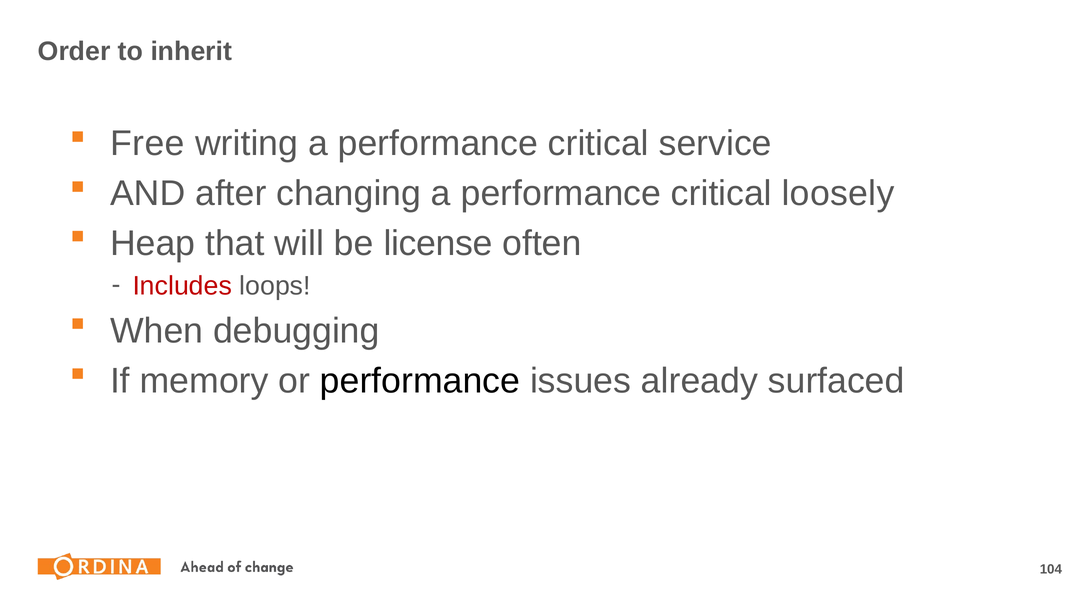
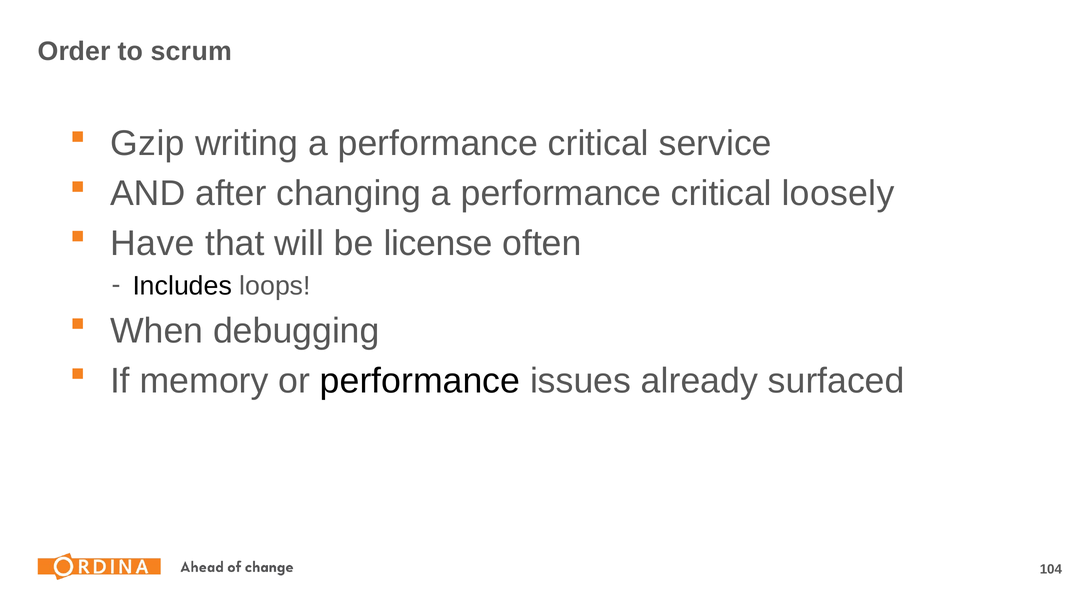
inherit: inherit -> scrum
Free: Free -> Gzip
Heap: Heap -> Have
Includes colour: red -> black
